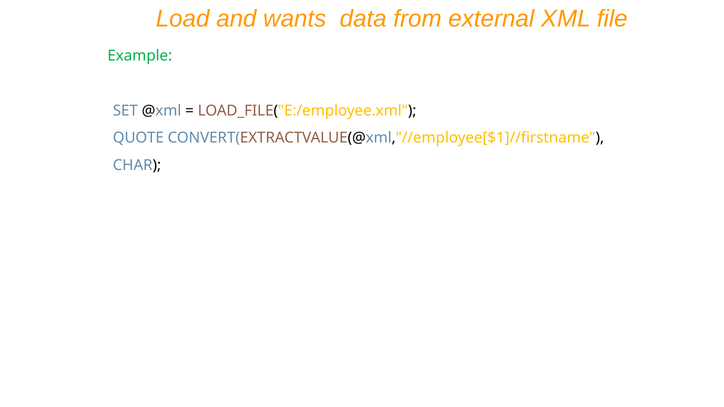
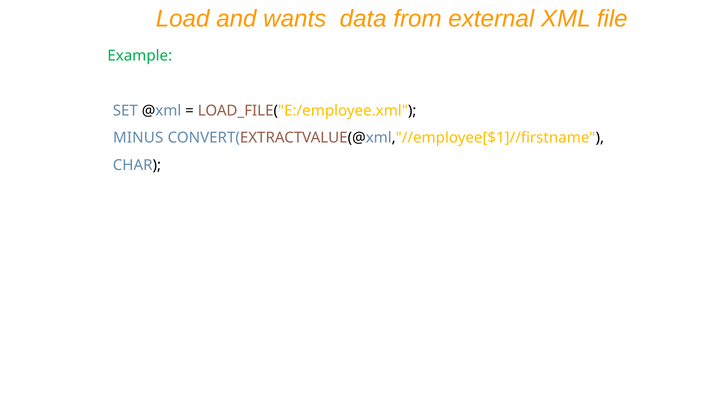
QUOTE: QUOTE -> MINUS
